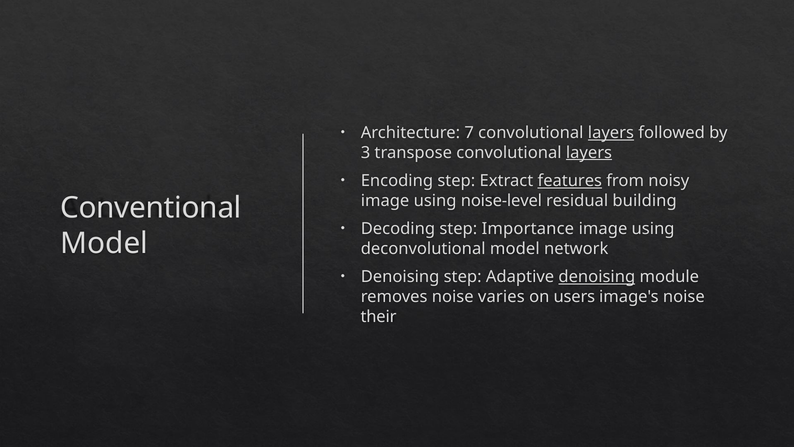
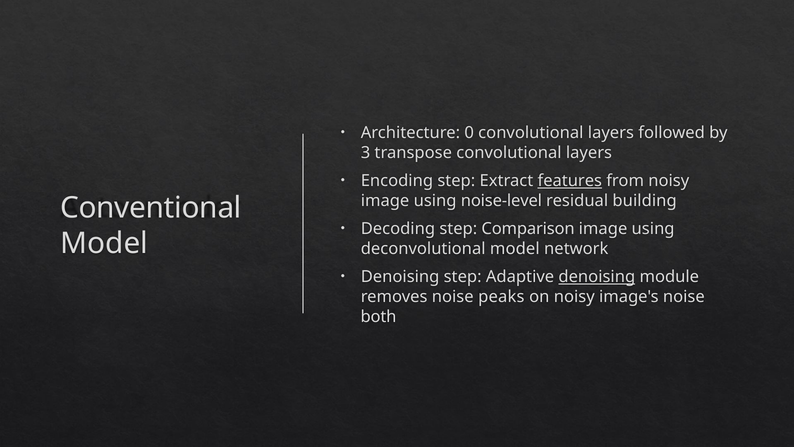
7: 7 -> 0
layers at (611, 133) underline: present -> none
layers at (589, 152) underline: present -> none
Importance: Importance -> Comparison
varies: varies -> peaks
on users: users -> noisy
their: their -> both
